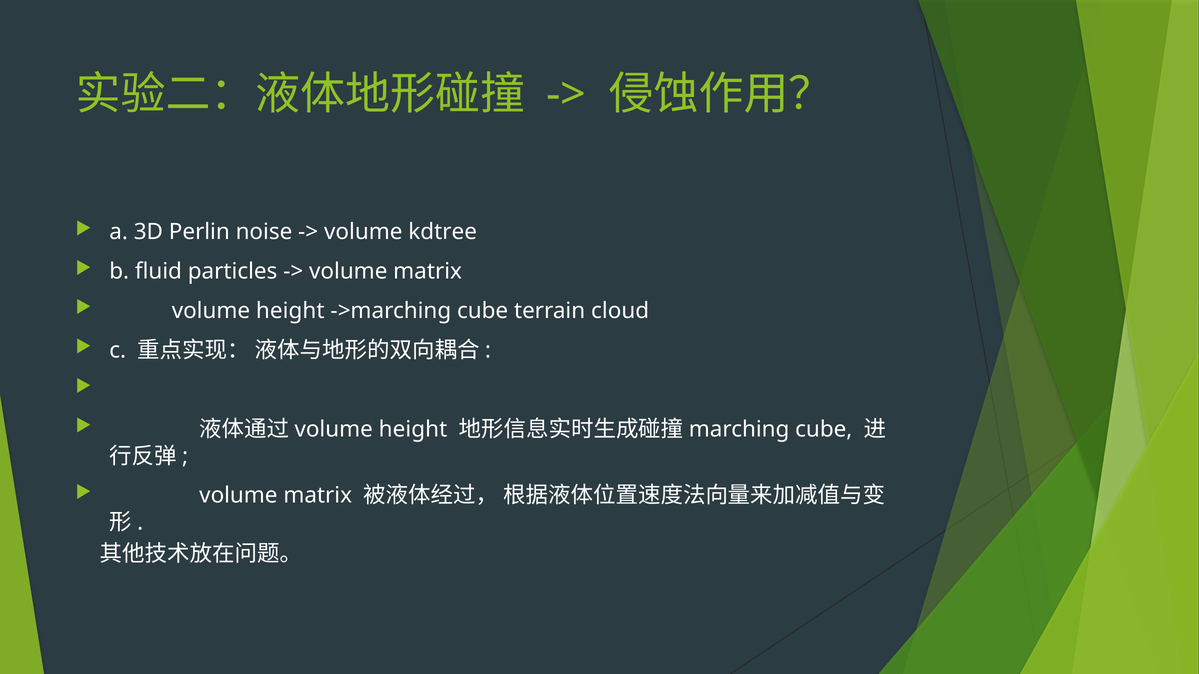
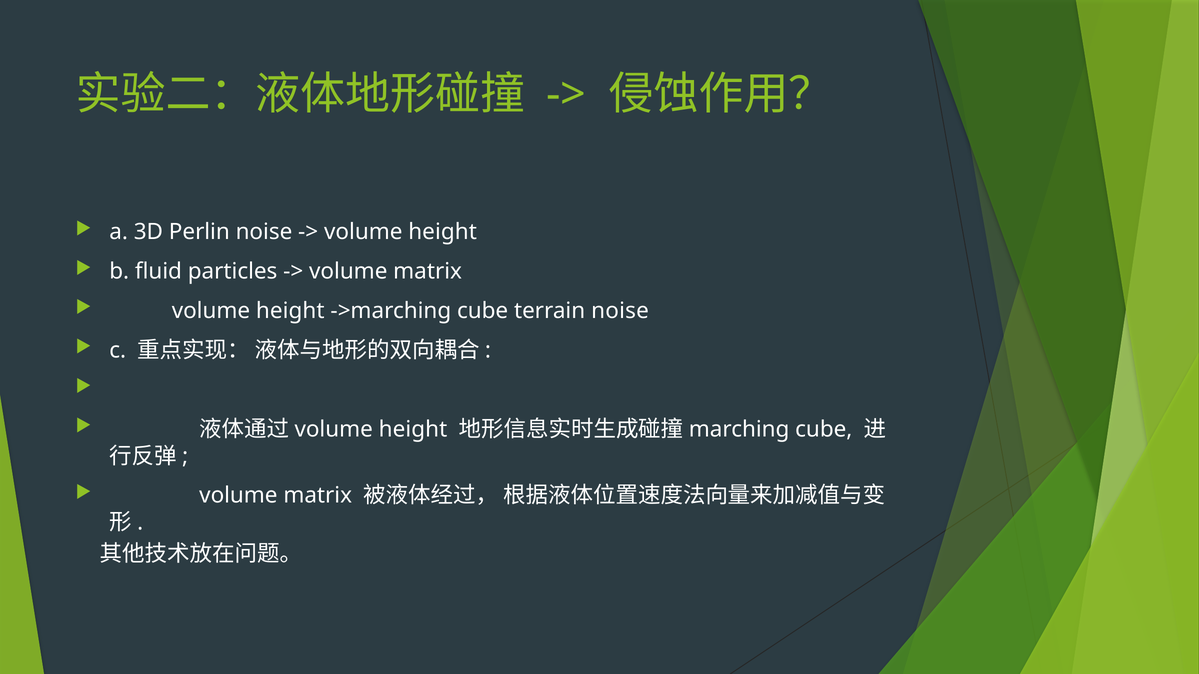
kdtree at (443, 232): kdtree -> height
terrain cloud: cloud -> noise
